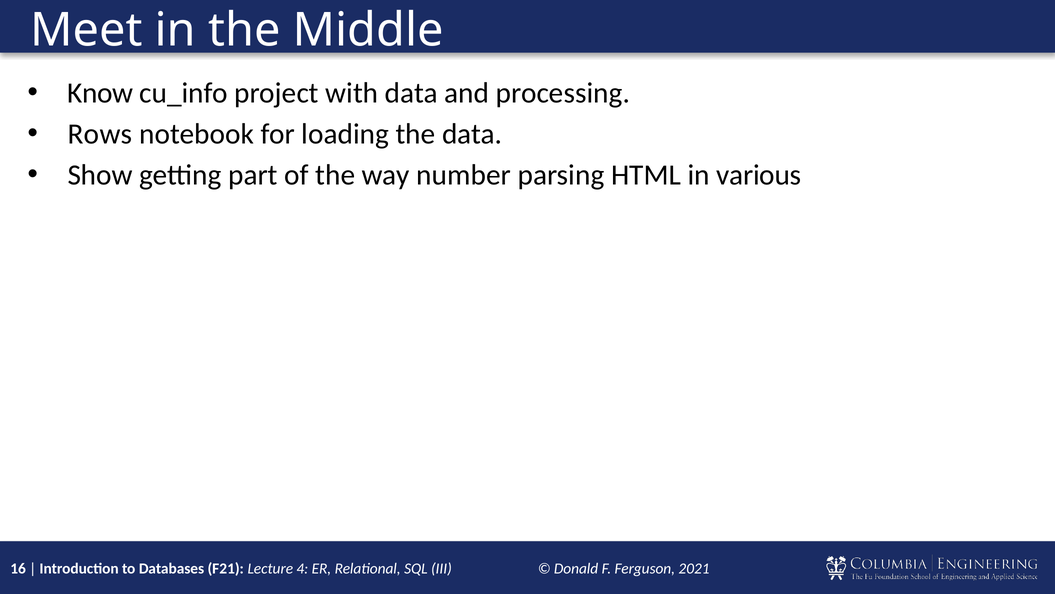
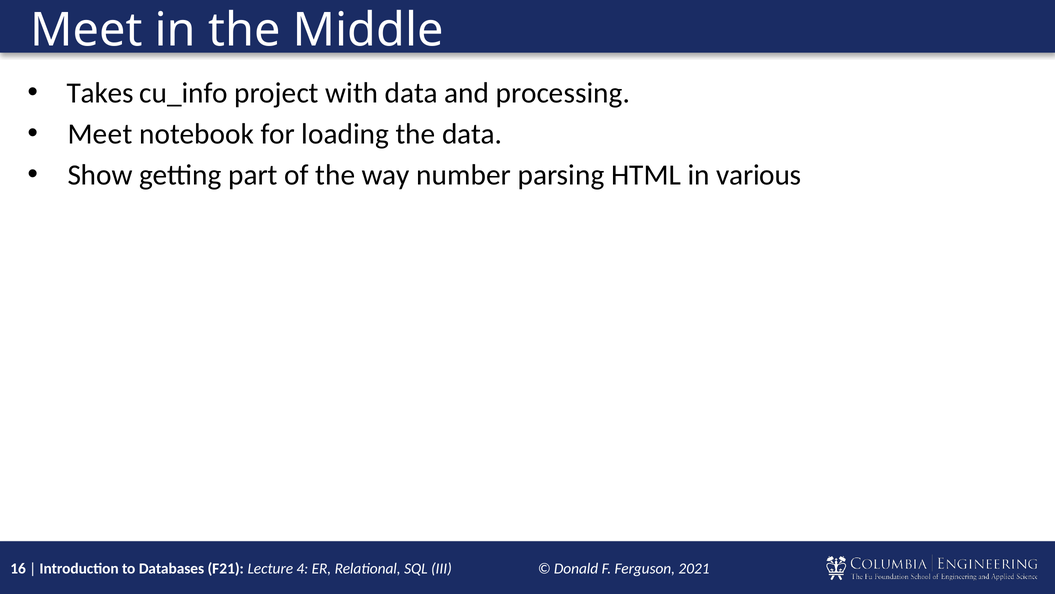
Know: Know -> Takes
Rows at (100, 134): Rows -> Meet
